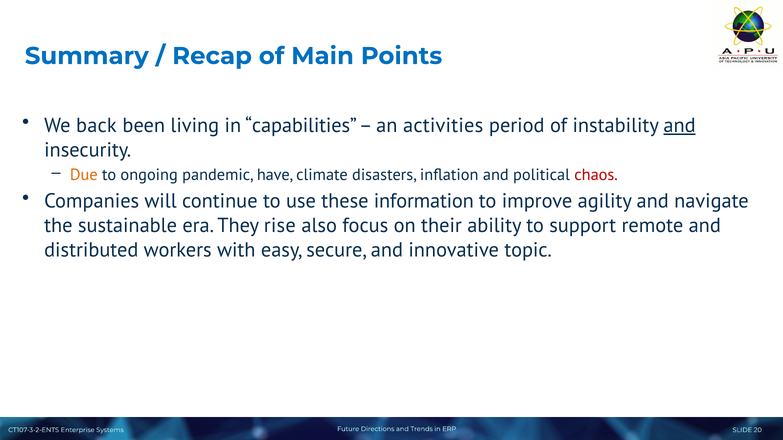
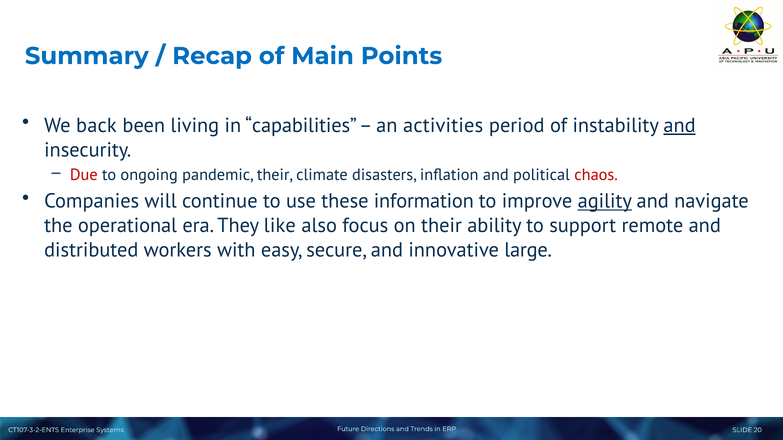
Due colour: orange -> red
pandemic have: have -> their
agility underline: none -> present
sustainable: sustainable -> operational
rise: rise -> like
topic: topic -> large
